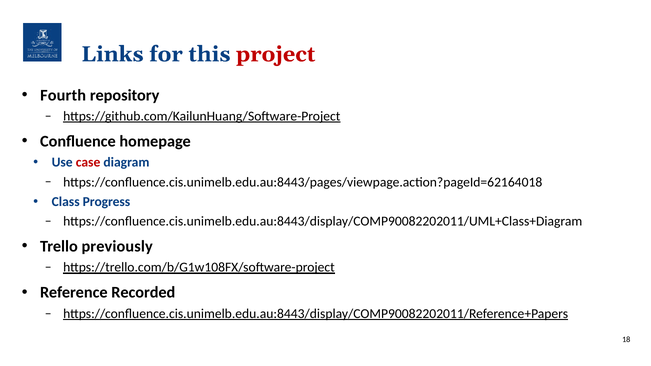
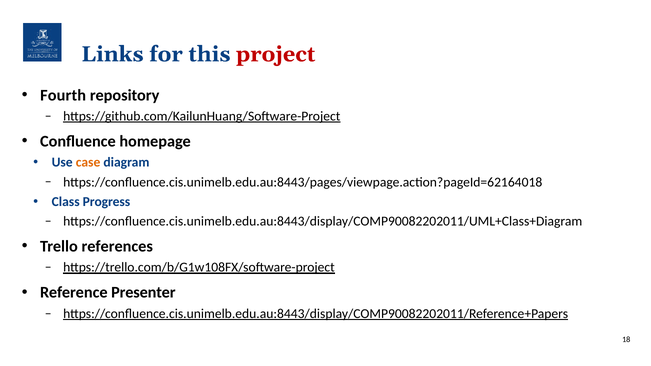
case colour: red -> orange
previously: previously -> references
Recorded: Recorded -> Presenter
